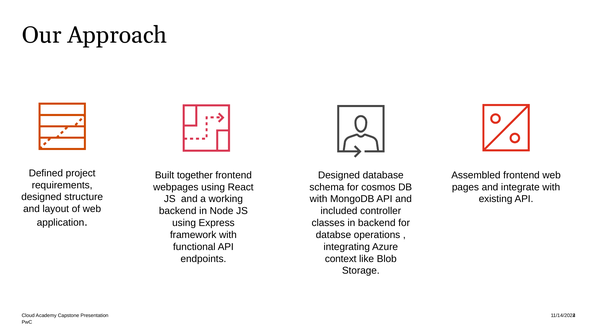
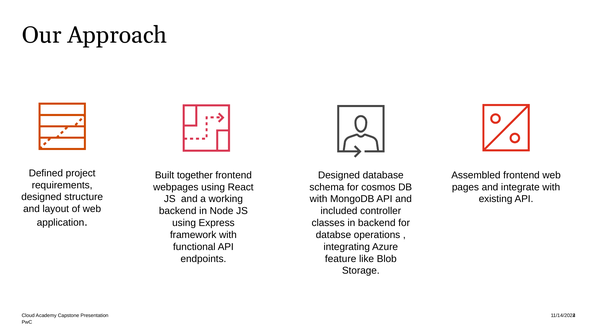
context: context -> feature
